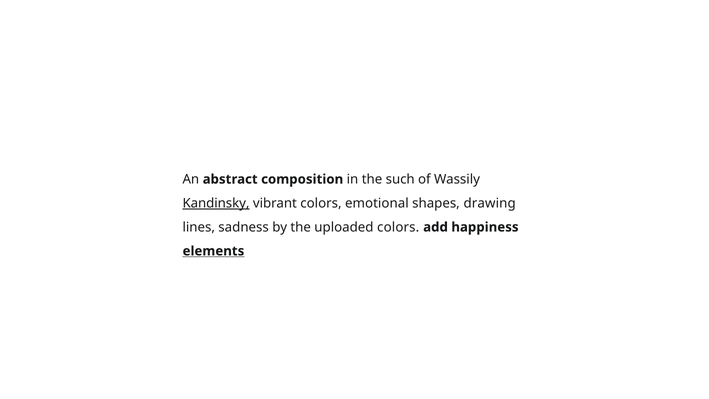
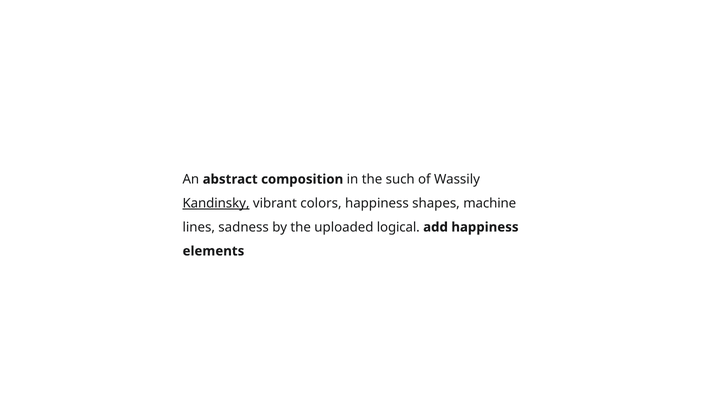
colors emotional: emotional -> happiness
drawing: drawing -> machine
uploaded colors: colors -> logical
elements underline: present -> none
